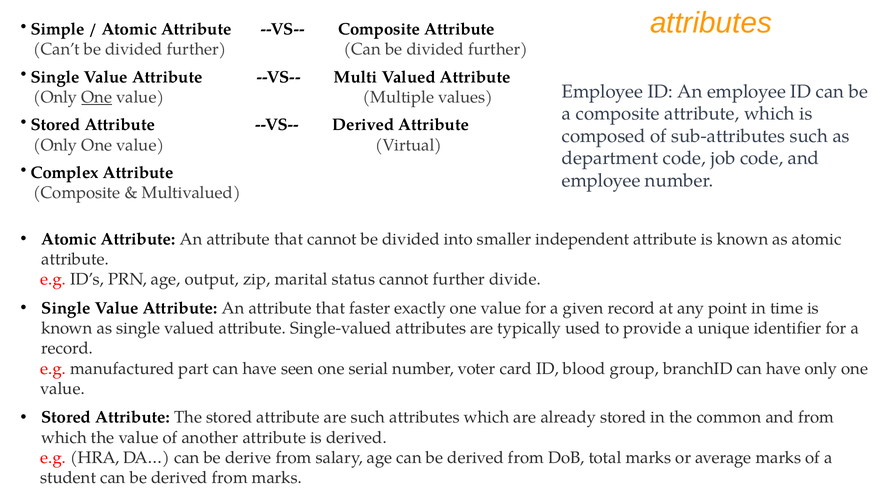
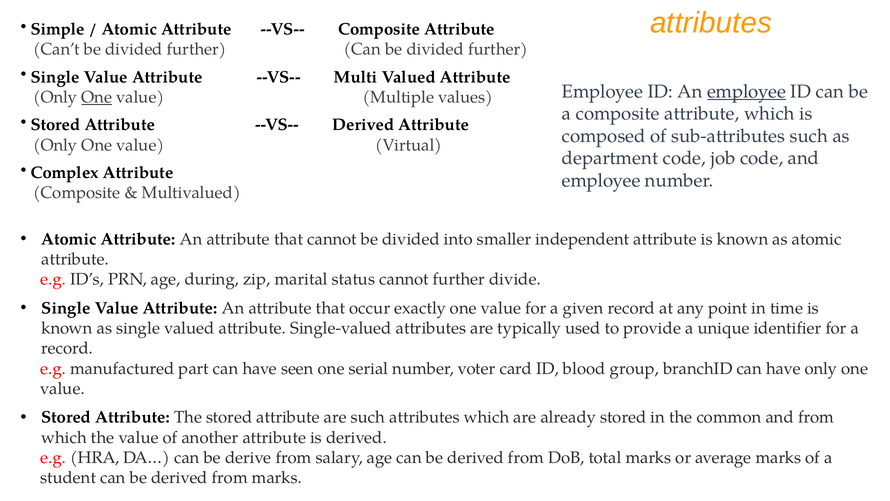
employee at (747, 91) underline: none -> present
output: output -> during
faster: faster -> occur
